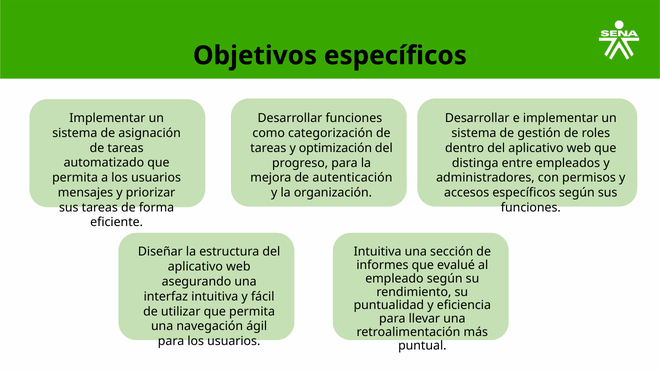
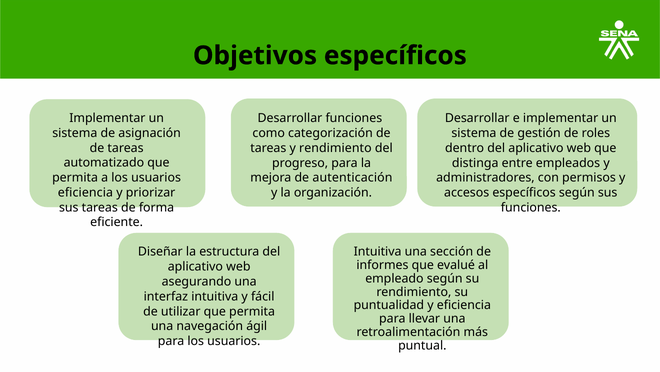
y optimización: optimización -> rendimiento
mensajes at (85, 192): mensajes -> eficiencia
